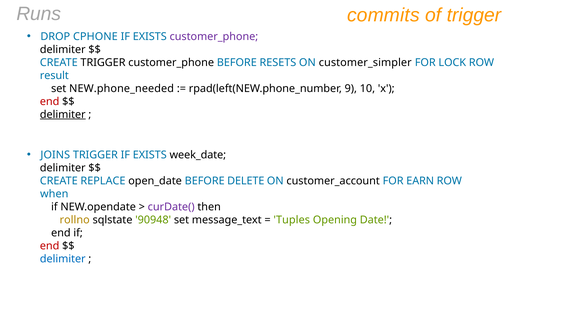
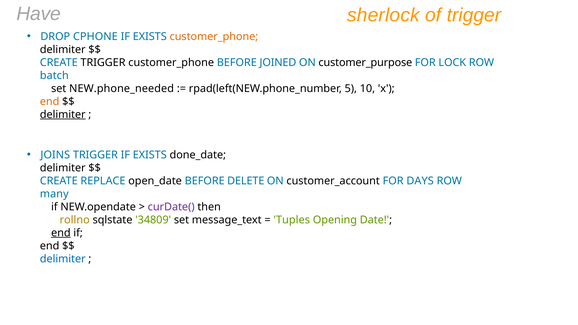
Runs: Runs -> Have
commits: commits -> sherlock
customer_phone at (214, 37) colour: purple -> orange
RESETS: RESETS -> JOINED
customer_simpler: customer_simpler -> customer_purpose
result: result -> batch
9: 9 -> 5
end at (50, 102) colour: red -> orange
week_date: week_date -> done_date
EARN: EARN -> DAYS
when: when -> many
90948: 90948 -> 34809
end at (61, 233) underline: none -> present
end at (50, 246) colour: red -> black
